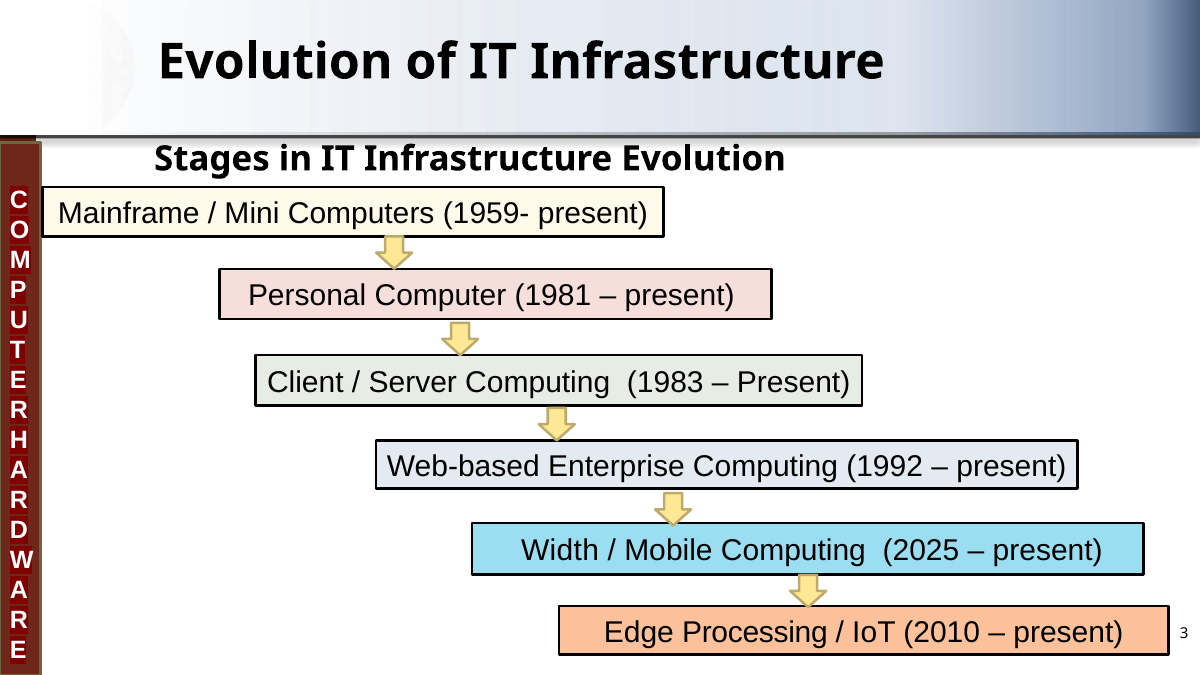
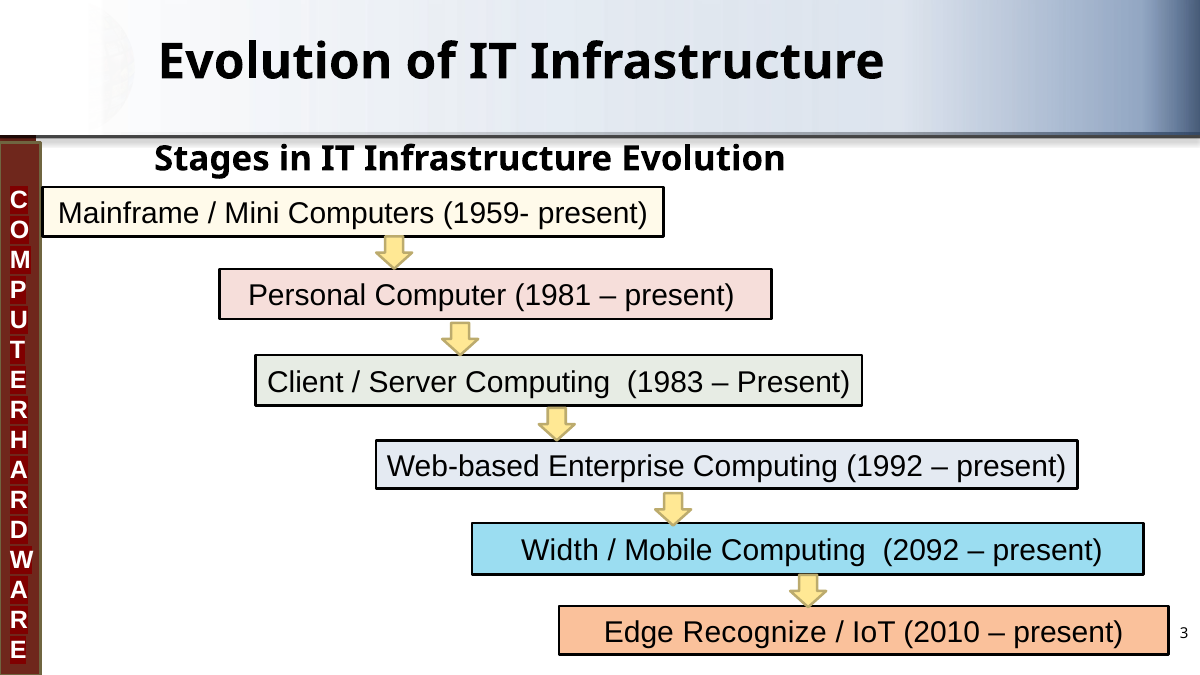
2025: 2025 -> 2092
Processing: Processing -> Recognize
